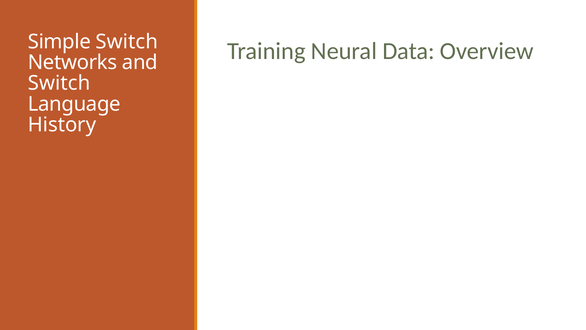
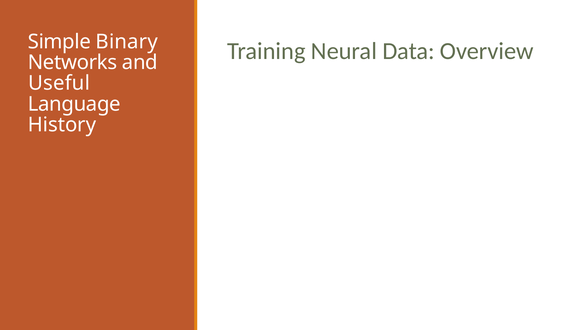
Simple Switch: Switch -> Binary
Switch at (59, 83): Switch -> Useful
